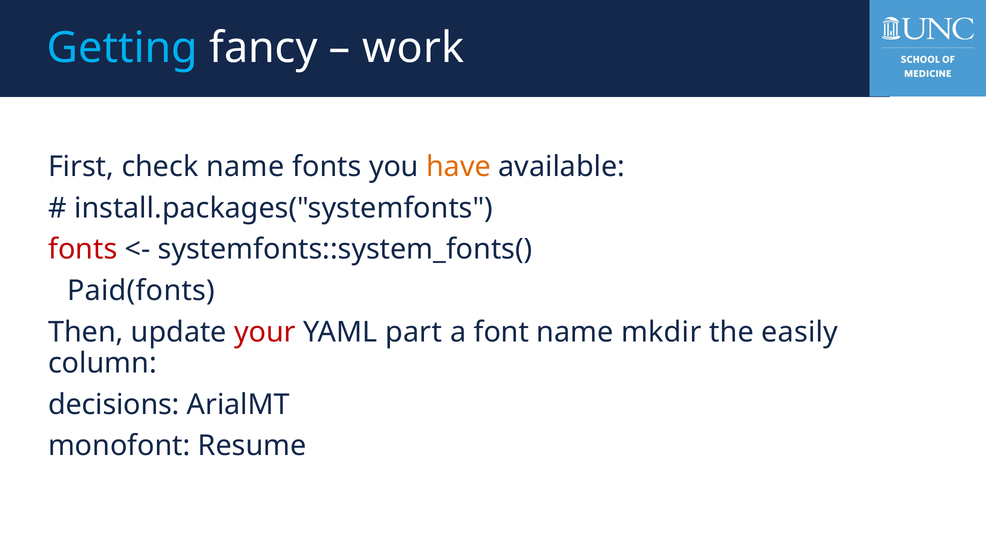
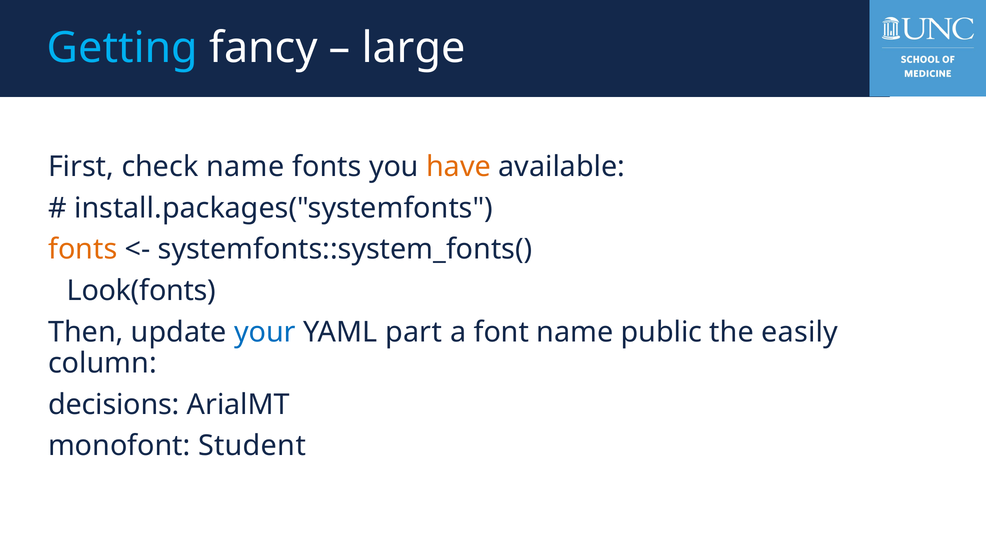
work: work -> large
fonts at (83, 249) colour: red -> orange
Paid(fonts: Paid(fonts -> Look(fonts
your colour: red -> blue
mkdir: mkdir -> public
Resume: Resume -> Student
